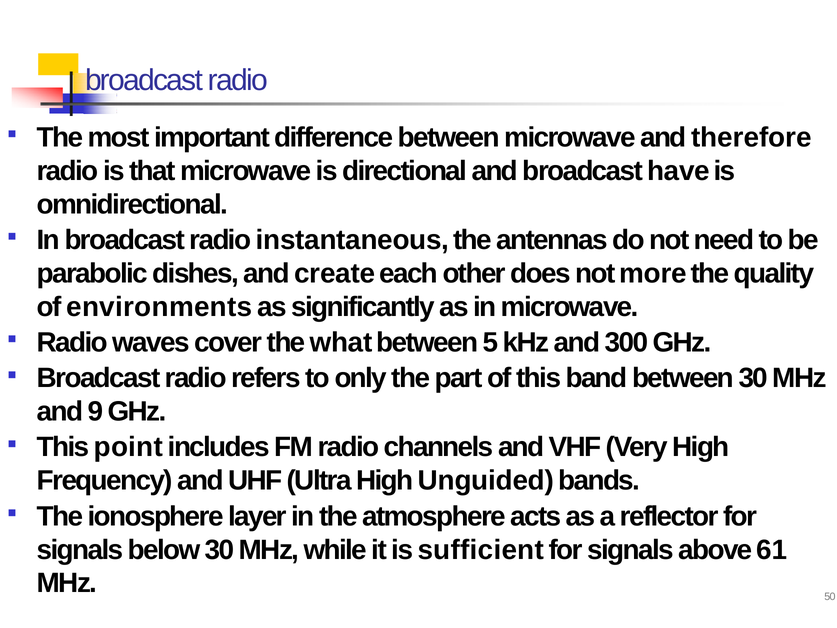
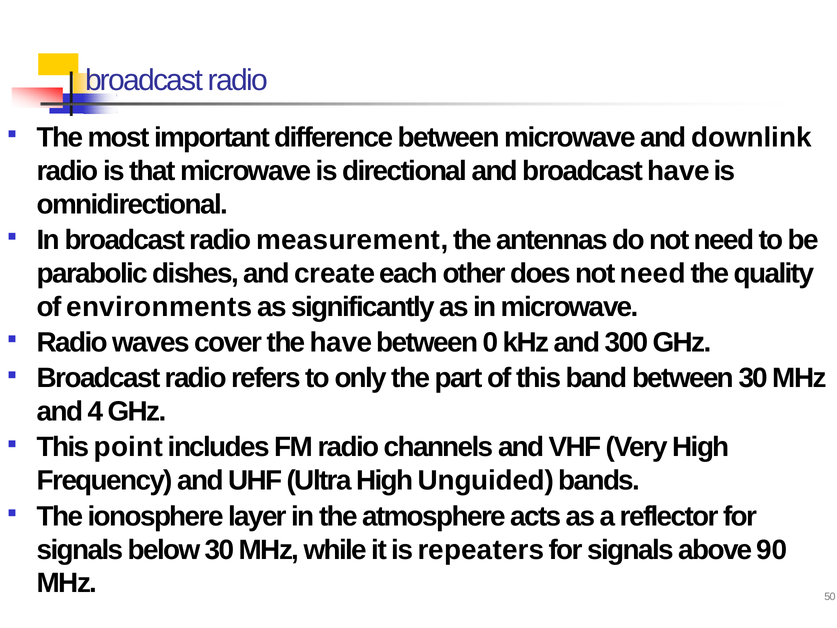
therefore: therefore -> downlink
instantaneous: instantaneous -> measurement
does not more: more -> need
the what: what -> have
5: 5 -> 0
9: 9 -> 4
sufficient: sufficient -> repeaters
61: 61 -> 90
